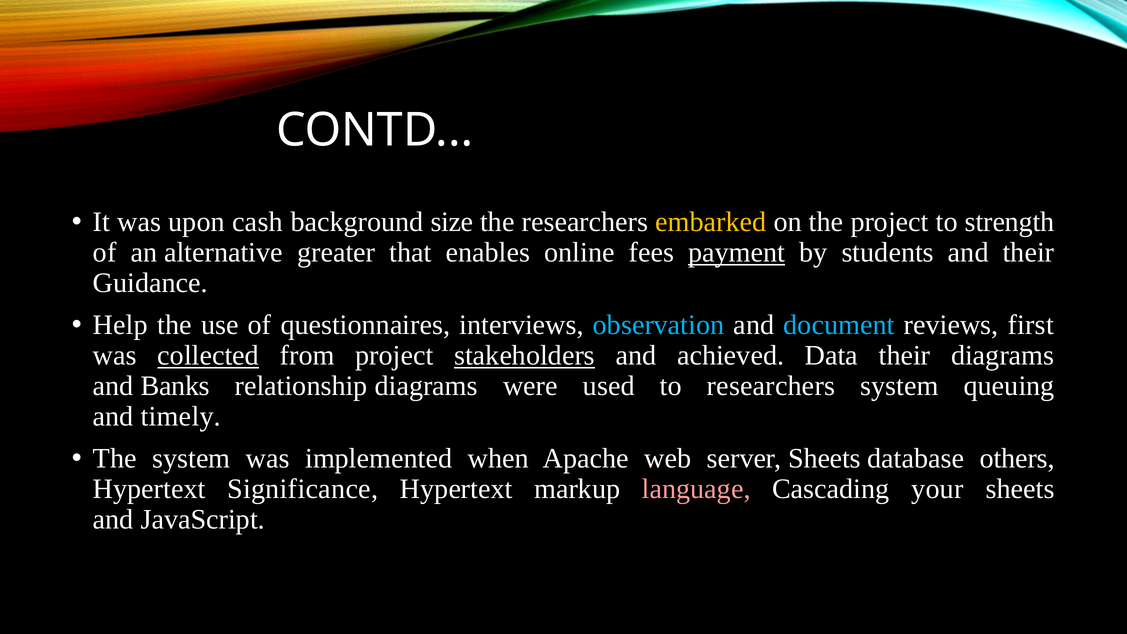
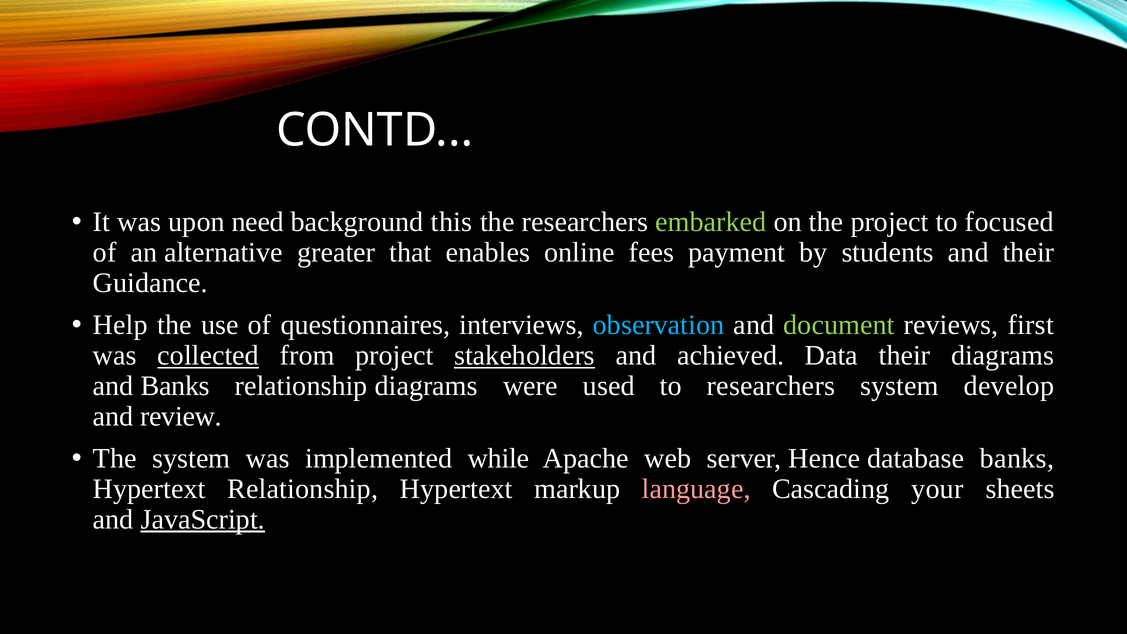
cash: cash -> need
size: size -> this
embarked colour: yellow -> light green
strength: strength -> focused
payment underline: present -> none
document colour: light blue -> light green
queuing: queuing -> develop
timely: timely -> review
when: when -> while
server Sheets: Sheets -> Hence
database others: others -> banks
Hypertext Significance: Significance -> Relationship
JavaScript underline: none -> present
